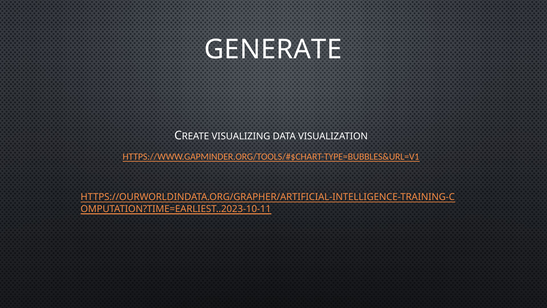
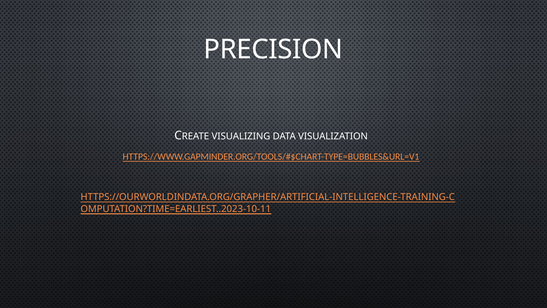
GENERATE: GENERATE -> PRECISION
